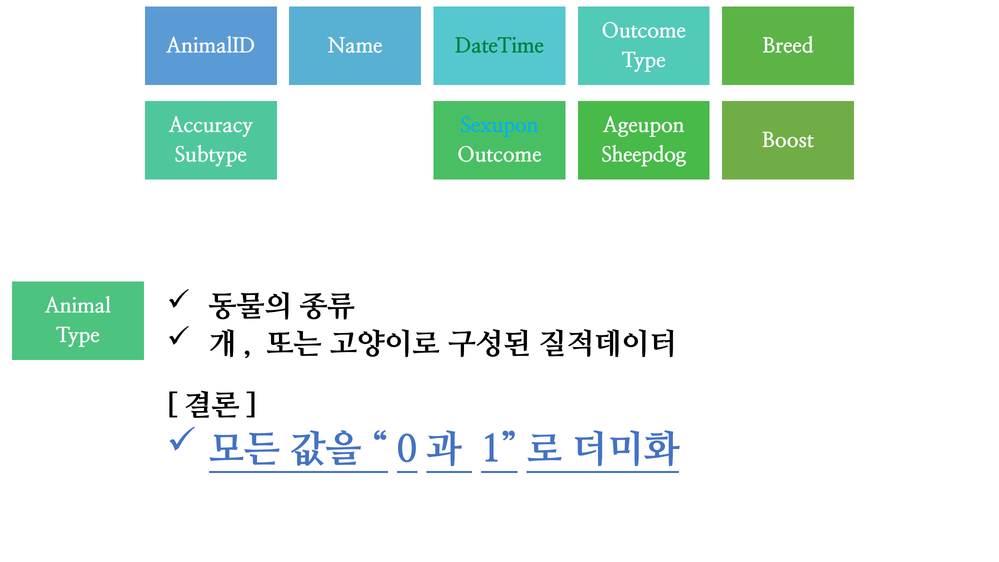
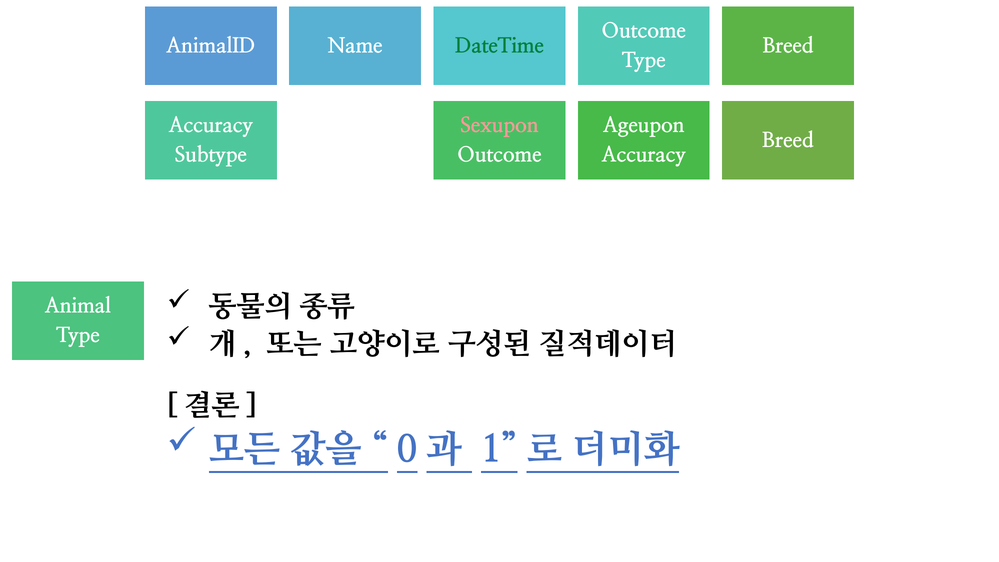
Sexupon colour: light blue -> pink
Boost at (788, 140): Boost -> Breed
Sheepdog at (644, 155): Sheepdog -> Accuracy
